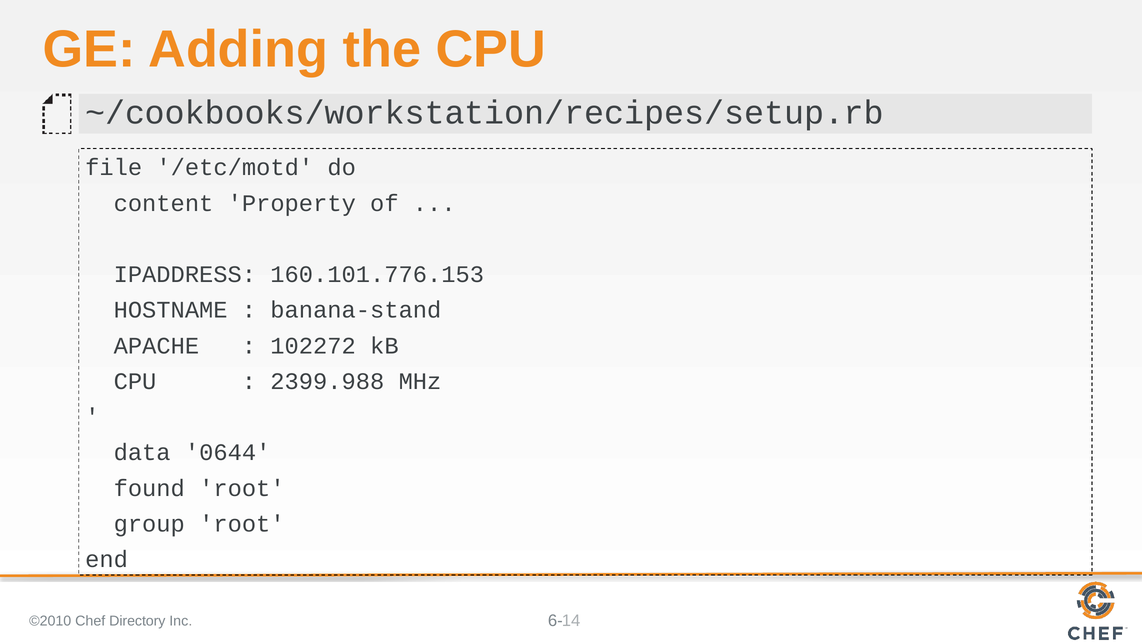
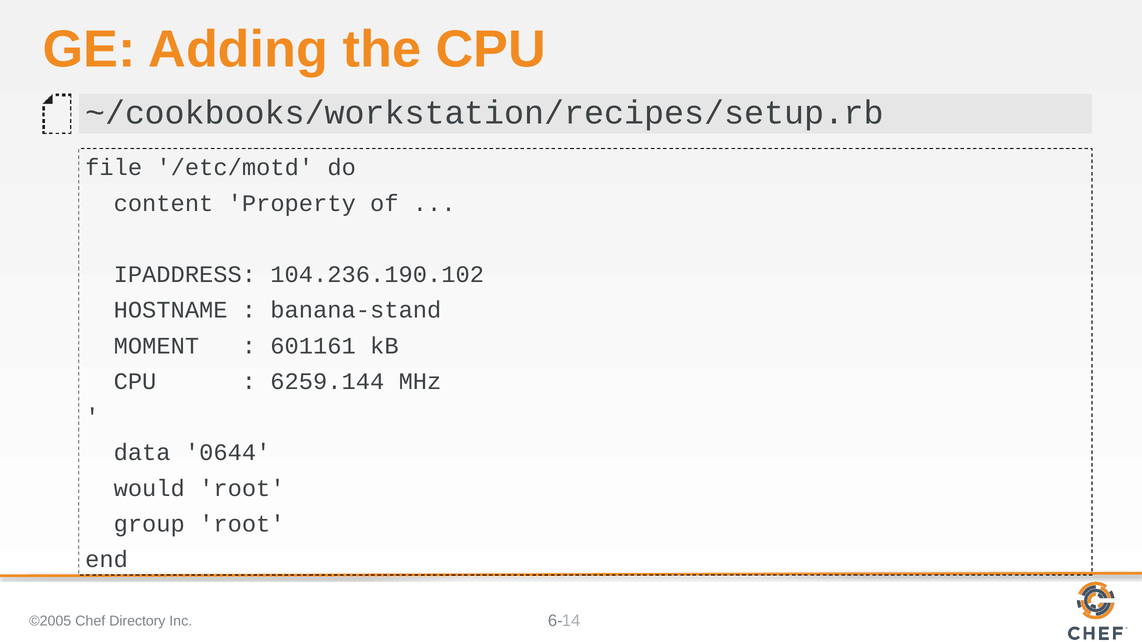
160.101.776.153: 160.101.776.153 -> 104.236.190.102
APACHE: APACHE -> MOMENT
102272: 102272 -> 601161
2399.988: 2399.988 -> 6259.144
found: found -> would
©2010: ©2010 -> ©2005
